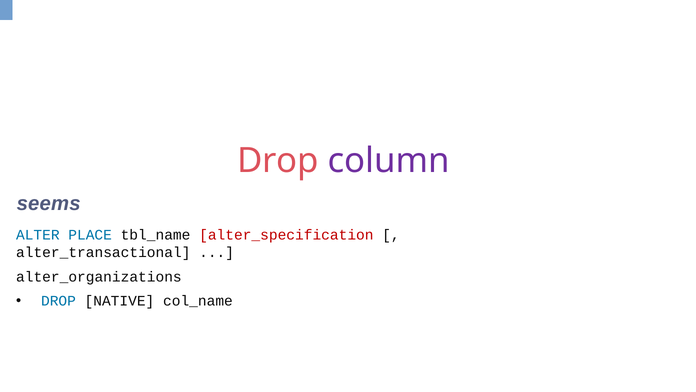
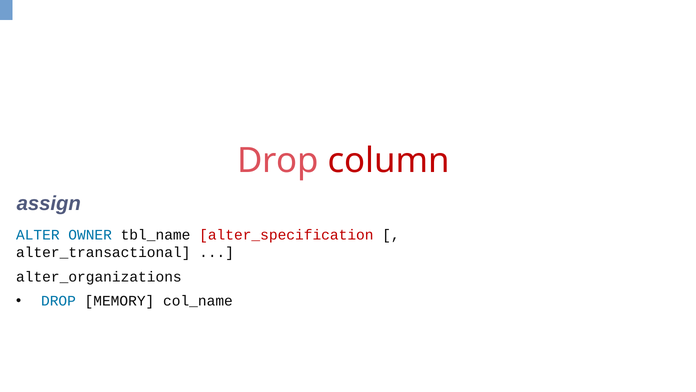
column colour: purple -> red
seems: seems -> assign
PLACE: PLACE -> OWNER
NATIVE: NATIVE -> MEMORY
